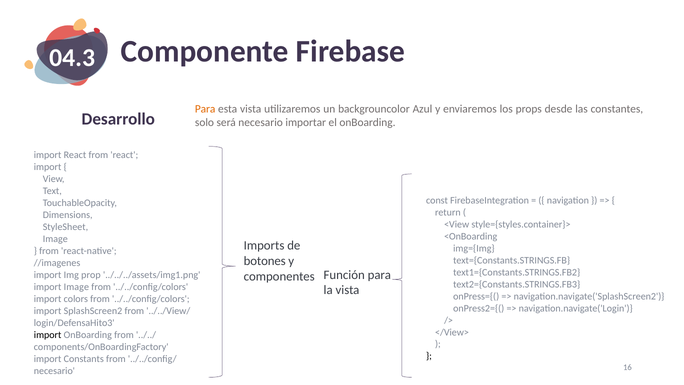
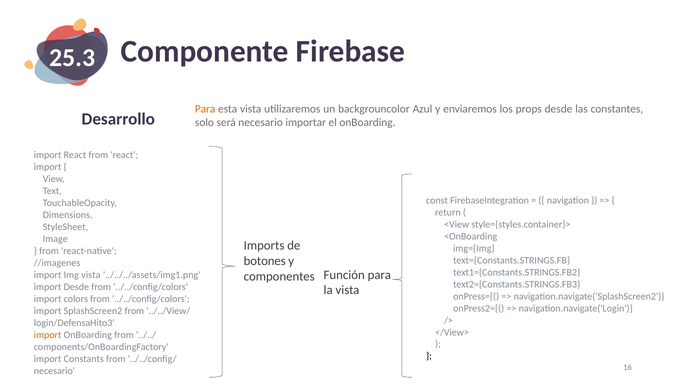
04.3: 04.3 -> 25.3
Img prop: prop -> vista
import Image: Image -> Desde
import at (48, 335) colour: black -> orange
